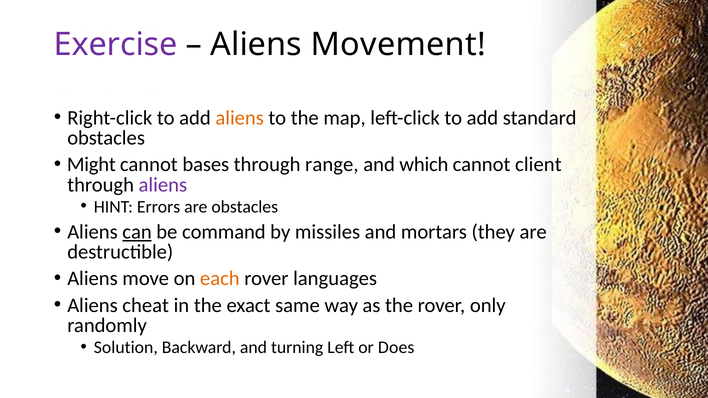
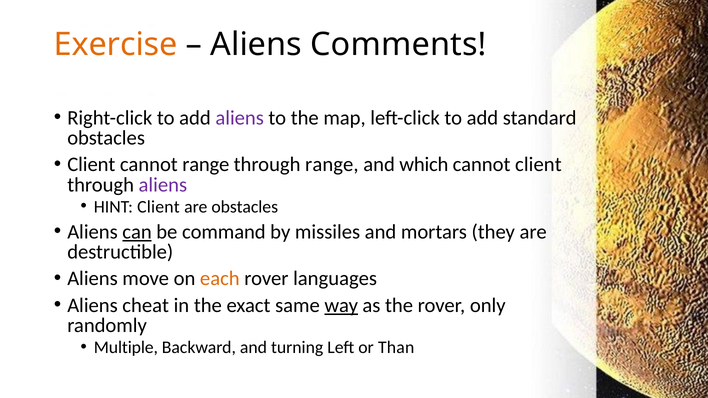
Exercise colour: purple -> orange
Movement: Movement -> Comments
aliens at (240, 118) colour: orange -> purple
Might at (91, 165): Might -> Client
cannot bases: bases -> range
HINT Errors: Errors -> Client
way underline: none -> present
Solution: Solution -> Multiple
Does: Does -> Than
